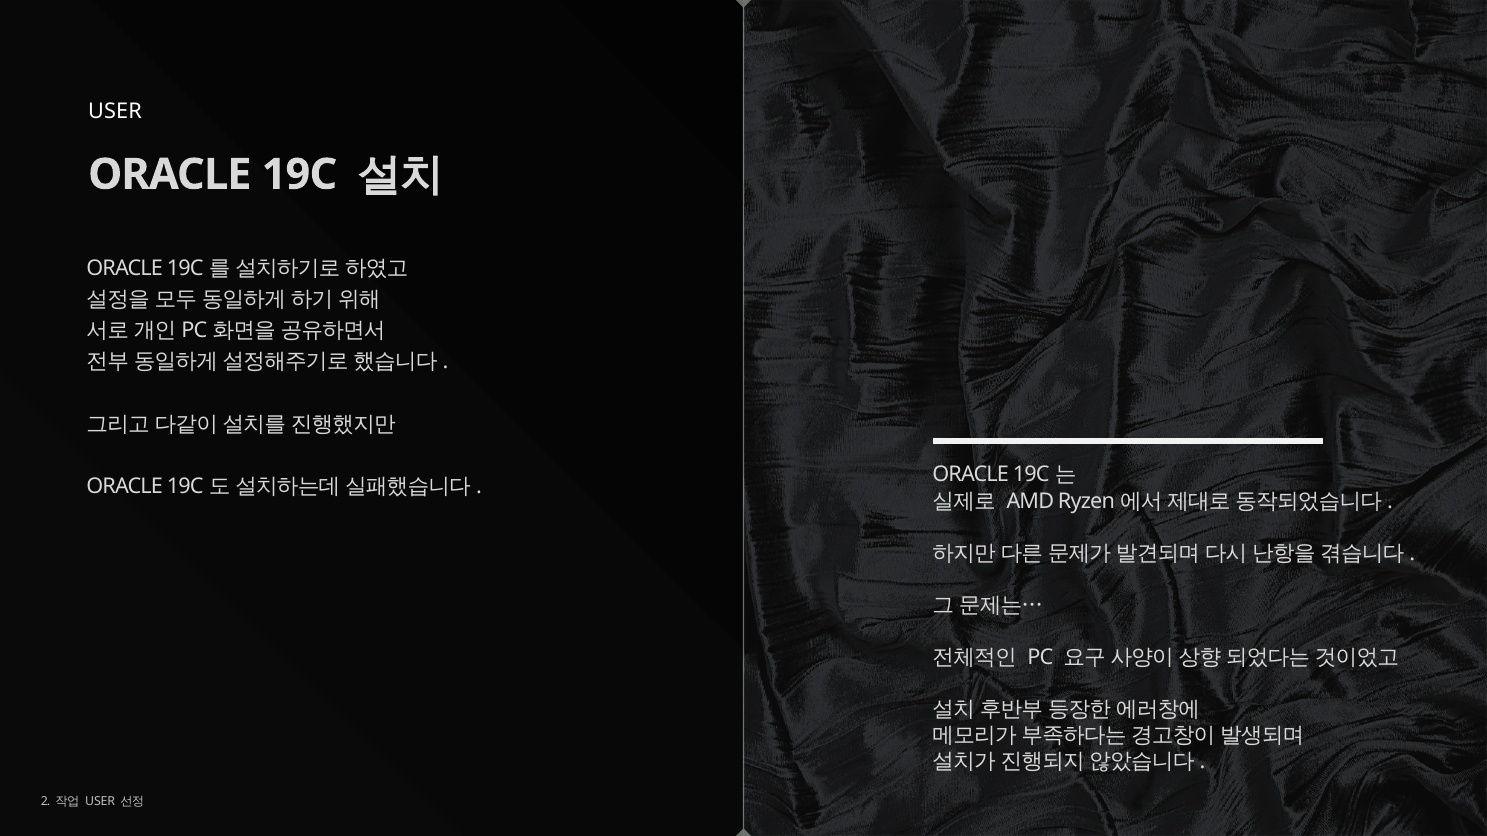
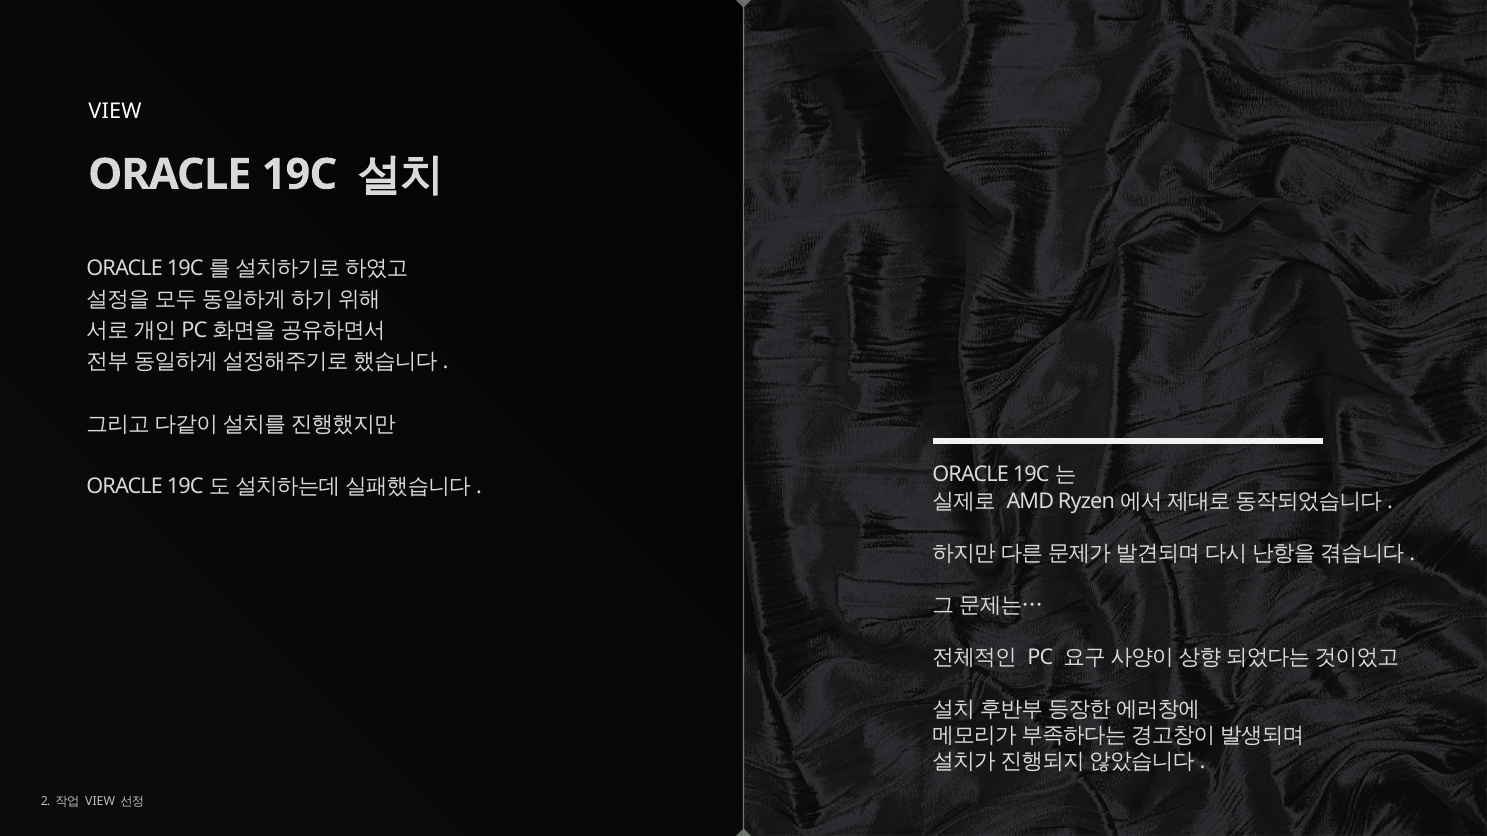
USER at (115, 112): USER -> VIEW
USER at (100, 802): USER -> VIEW
